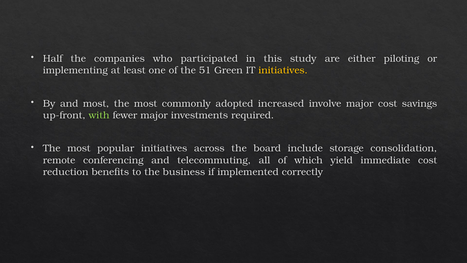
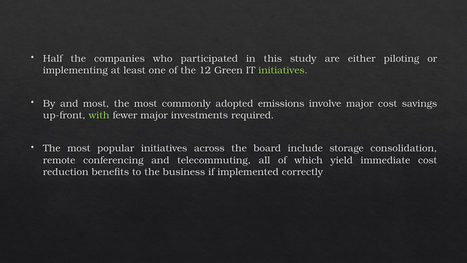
51: 51 -> 12
initiatives at (283, 70) colour: yellow -> light green
increased: increased -> emissions
